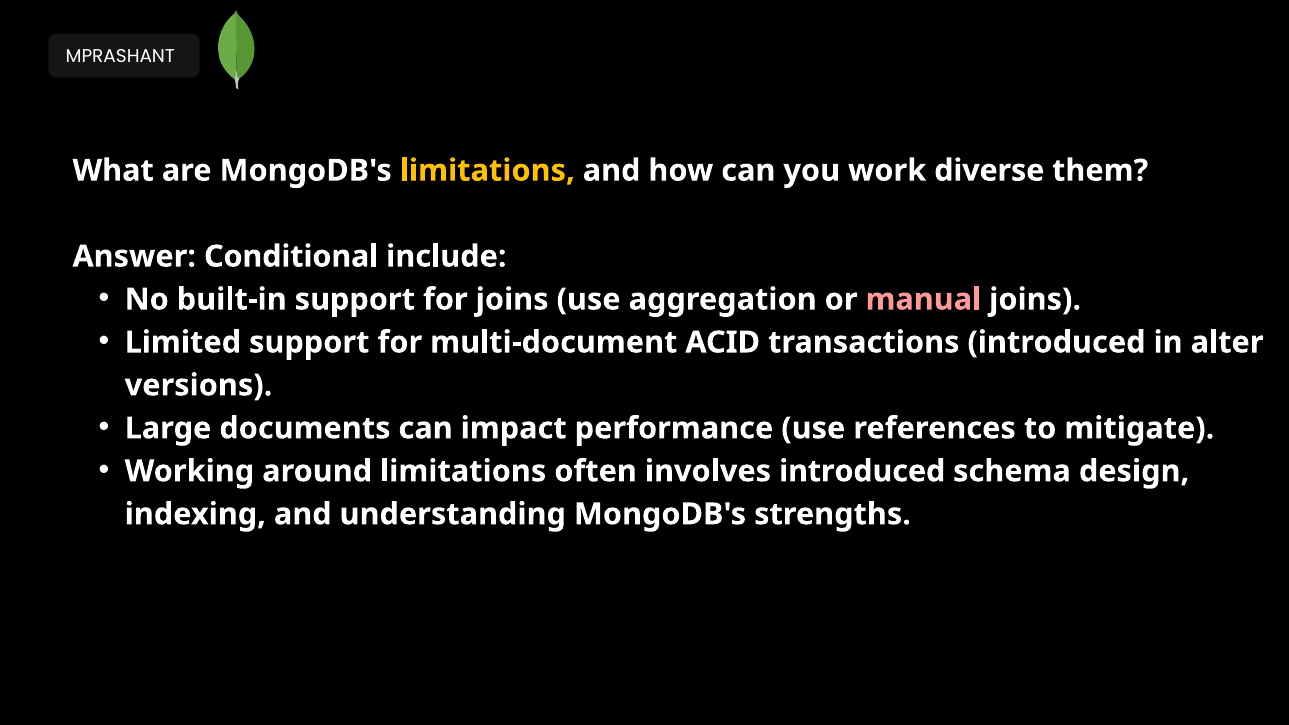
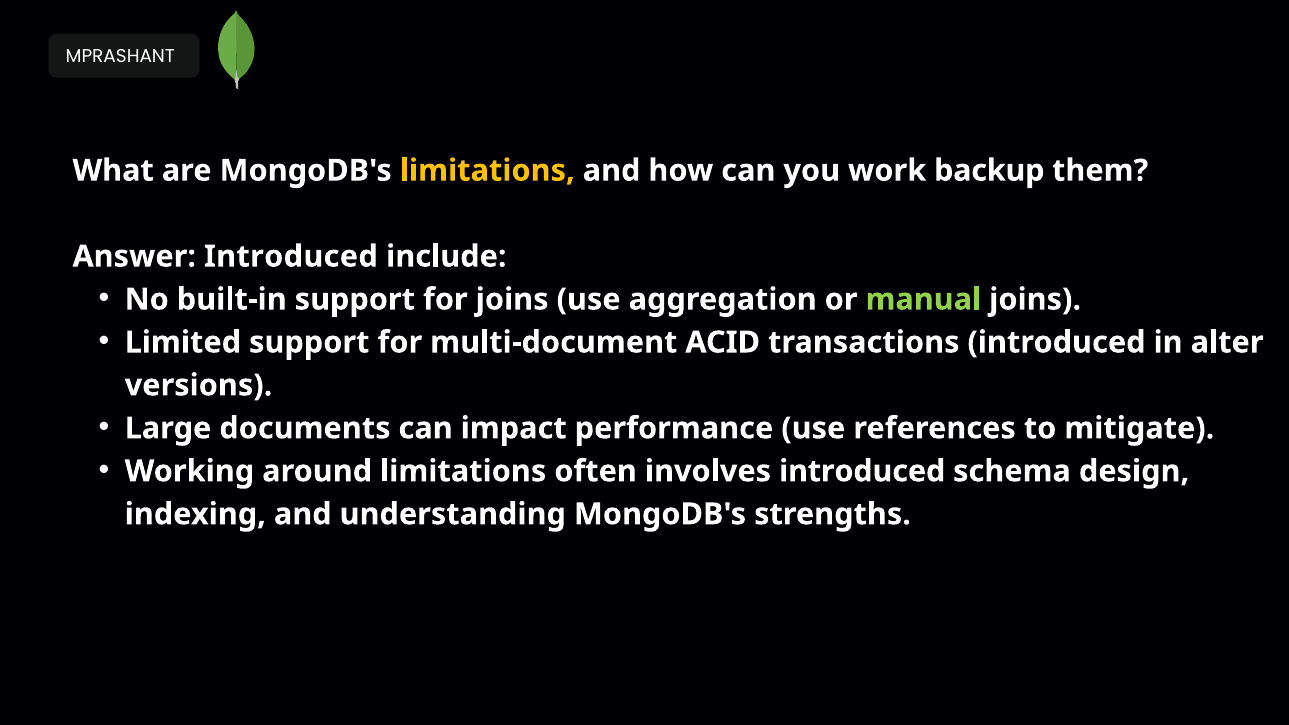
diverse: diverse -> backup
Answer Conditional: Conditional -> Introduced
manual colour: pink -> light green
